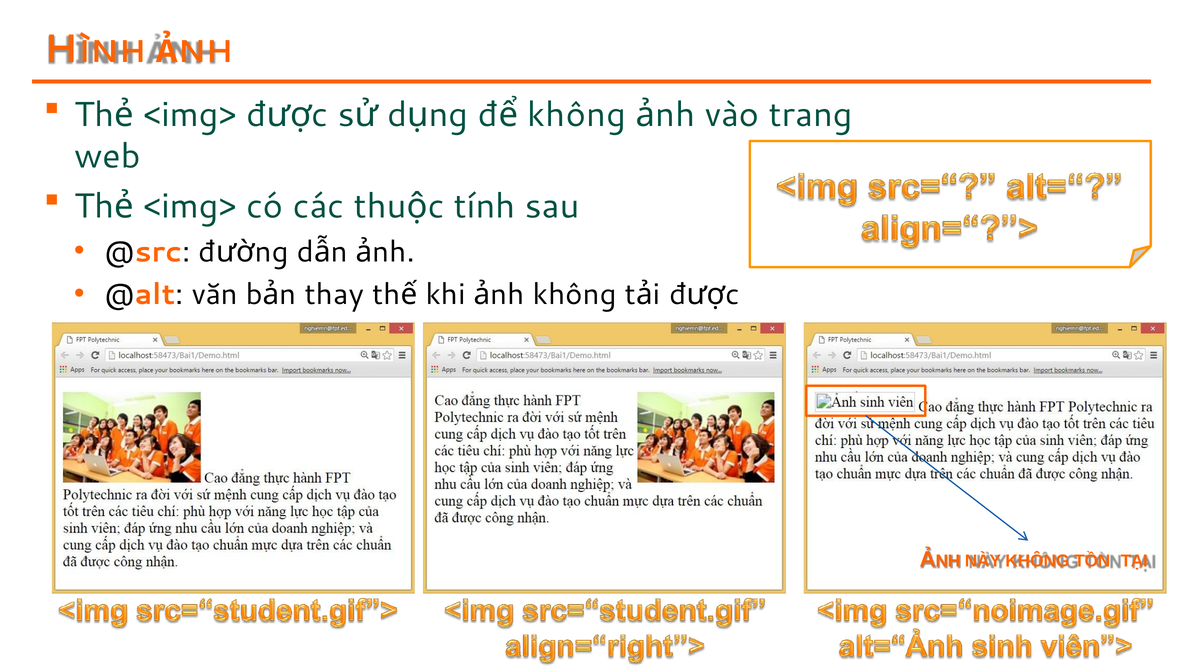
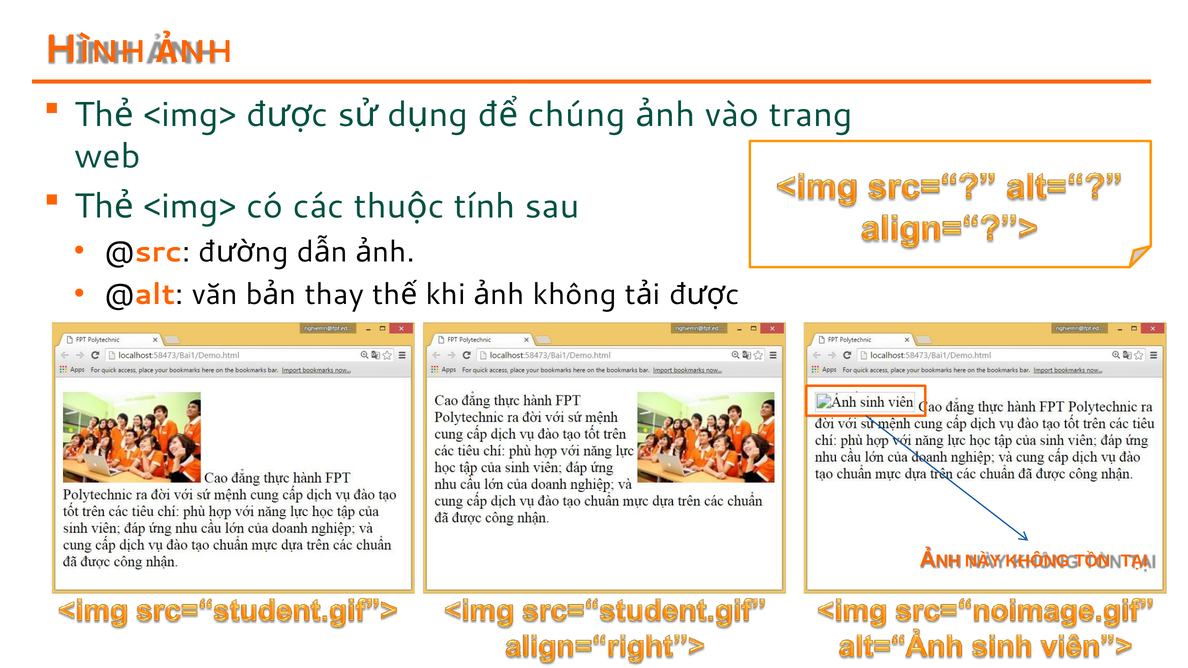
không at (577, 115): không -> chúng
